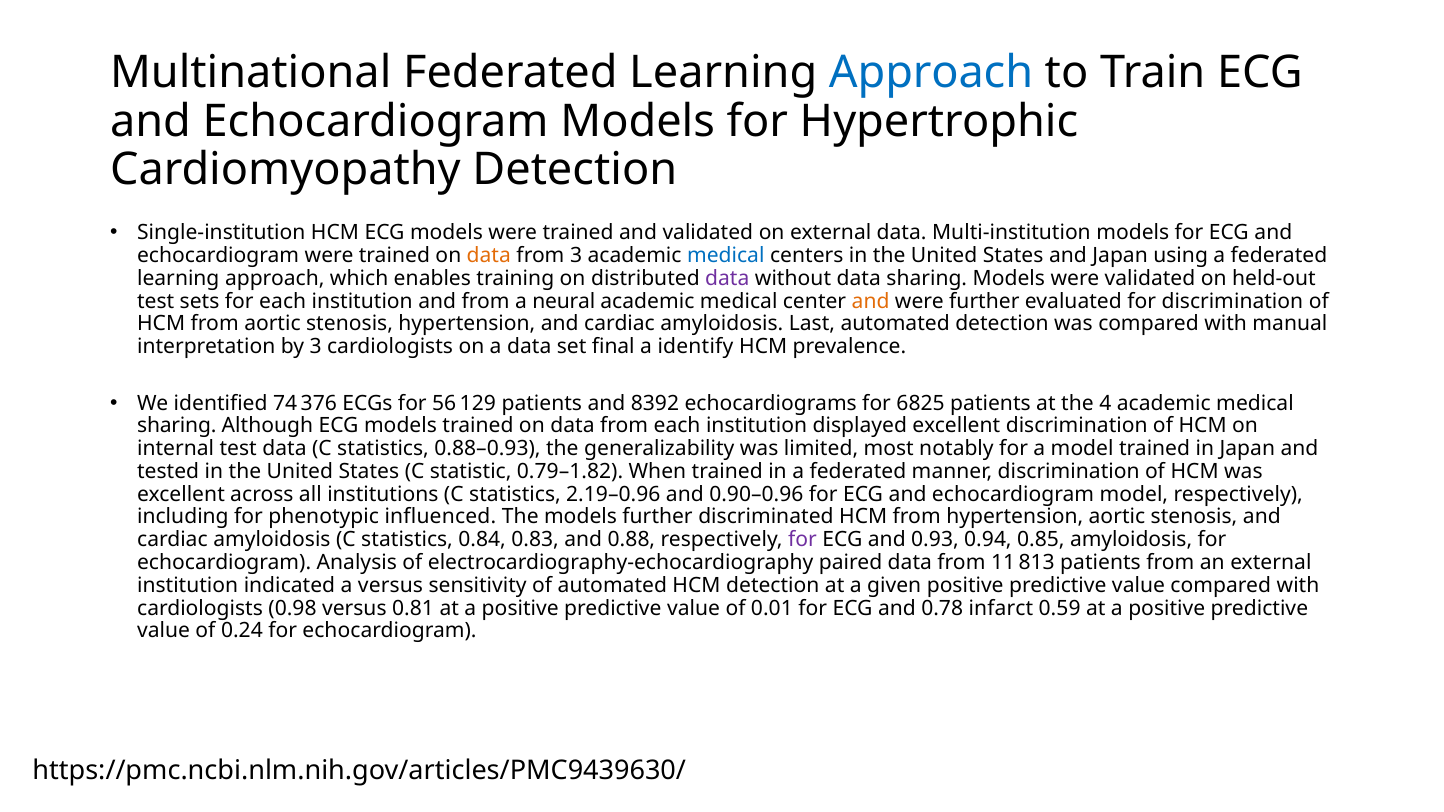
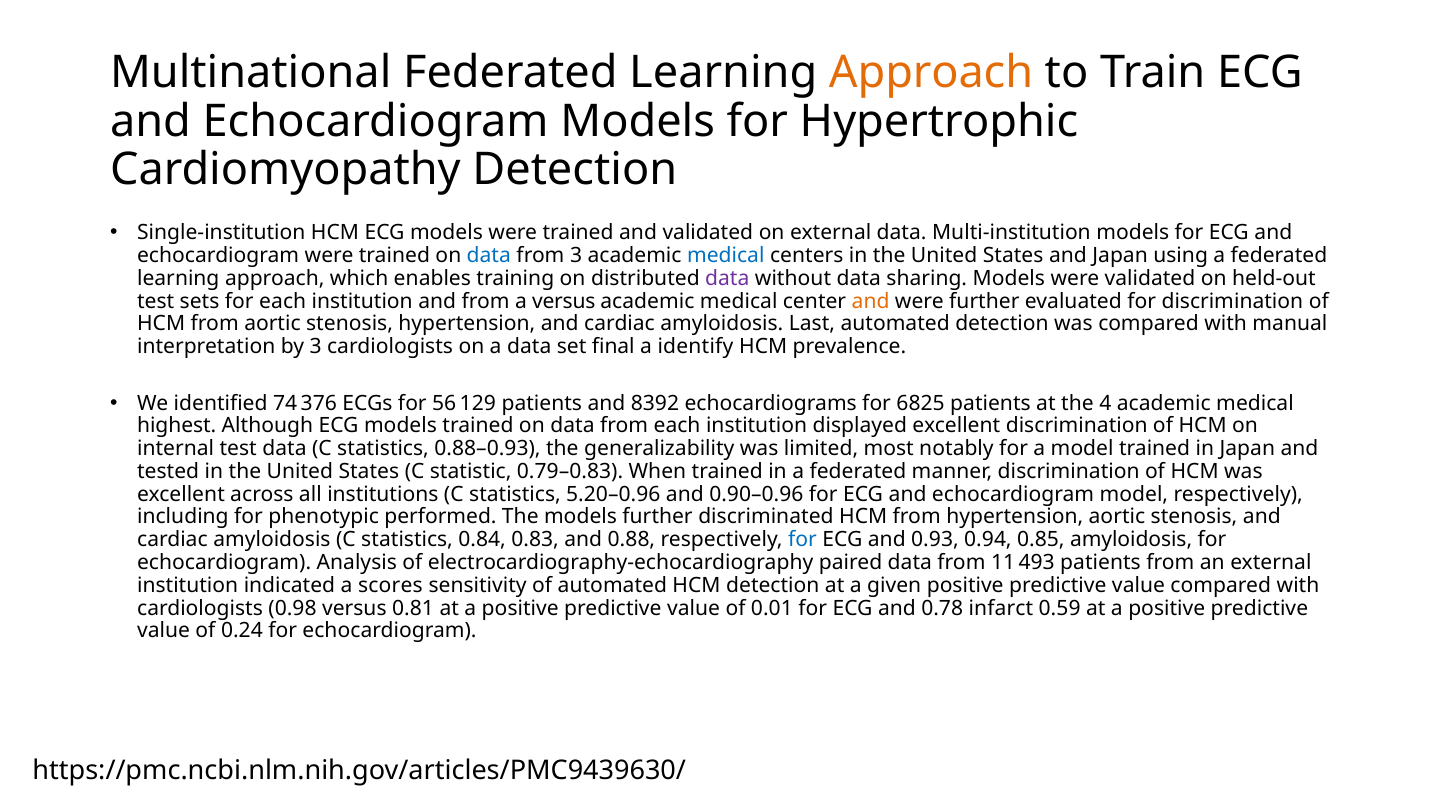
Approach at (931, 73) colour: blue -> orange
data at (489, 256) colour: orange -> blue
a neural: neural -> versus
sharing at (177, 426): sharing -> highest
0.79–1.82: 0.79–1.82 -> 0.79–0.83
2.19–0.96: 2.19–0.96 -> 5.20–0.96
influenced: influenced -> performed
for at (802, 540) colour: purple -> blue
813: 813 -> 493
a versus: versus -> scores
